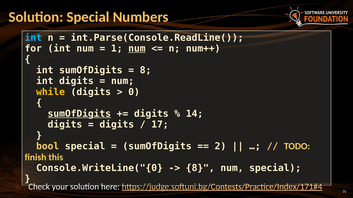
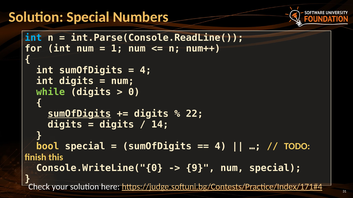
num at (137, 49) underline: present -> none
8 at (146, 70): 8 -> 4
while colour: yellow -> light green
14: 14 -> 22
17: 17 -> 14
2 at (220, 147): 2 -> 4
8 at (200, 168): 8 -> 9
